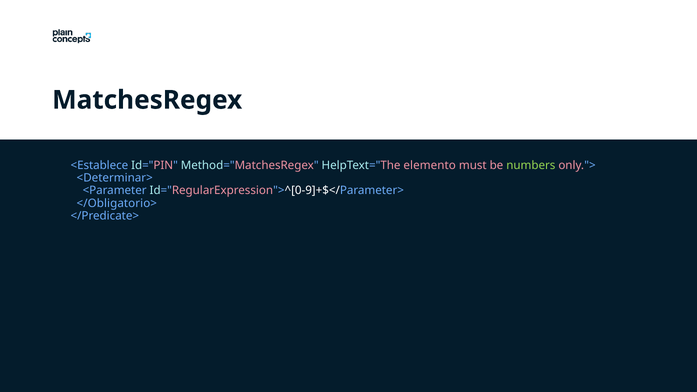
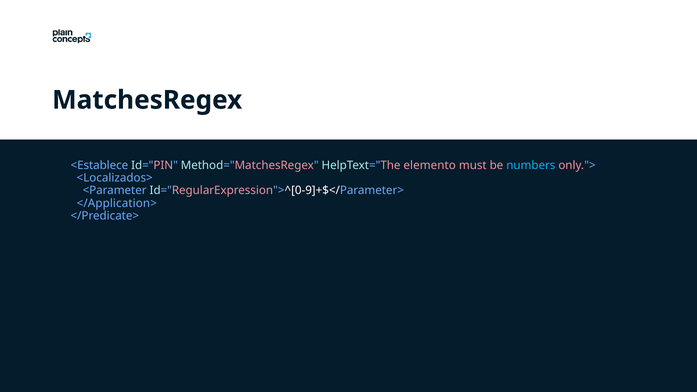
numbers colour: light green -> light blue
<Determinar>: <Determinar> -> <Localizados>
</Obligatorio>: </Obligatorio> -> </Application>
